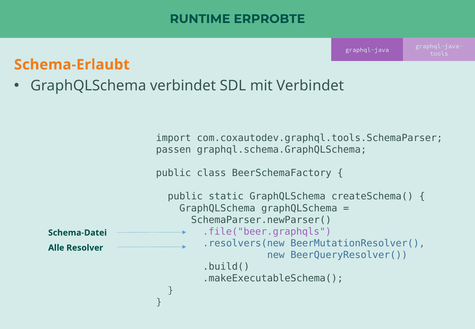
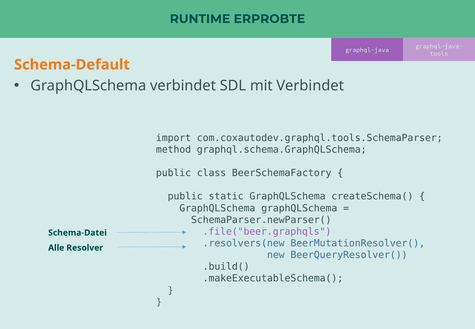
Schema-Erlaubt: Schema-Erlaubt -> Schema-Default
passen: passen -> method
